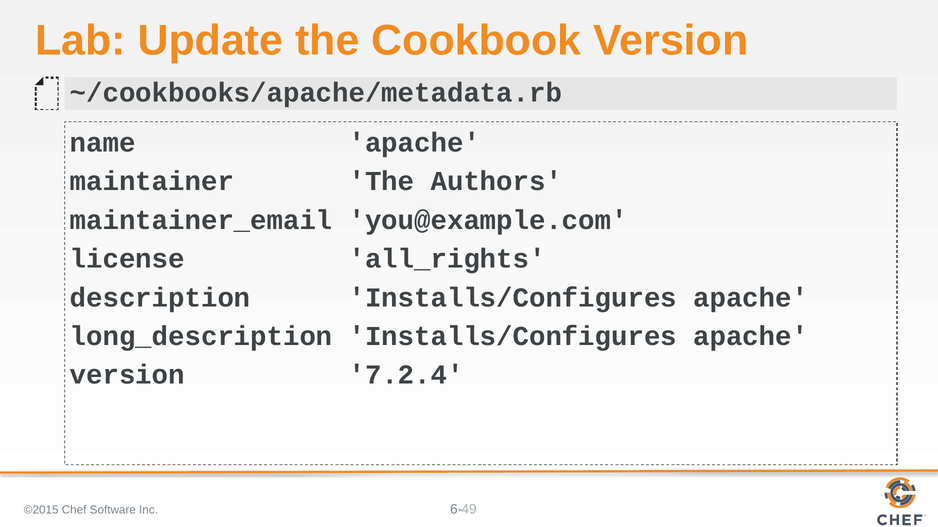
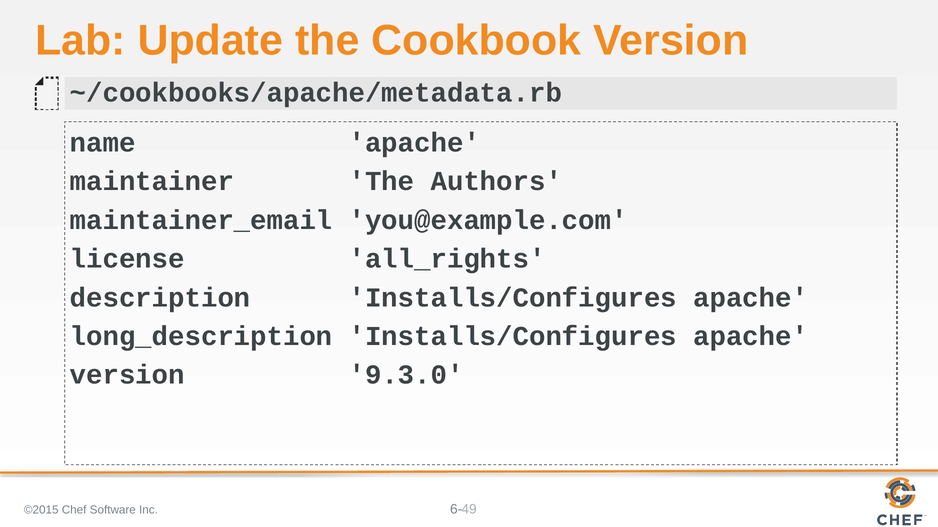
7.2.4: 7.2.4 -> 9.3.0
